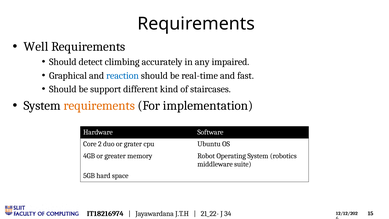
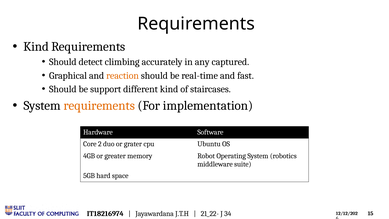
Well at (36, 47): Well -> Kind
impaired: impaired -> captured
reaction colour: blue -> orange
